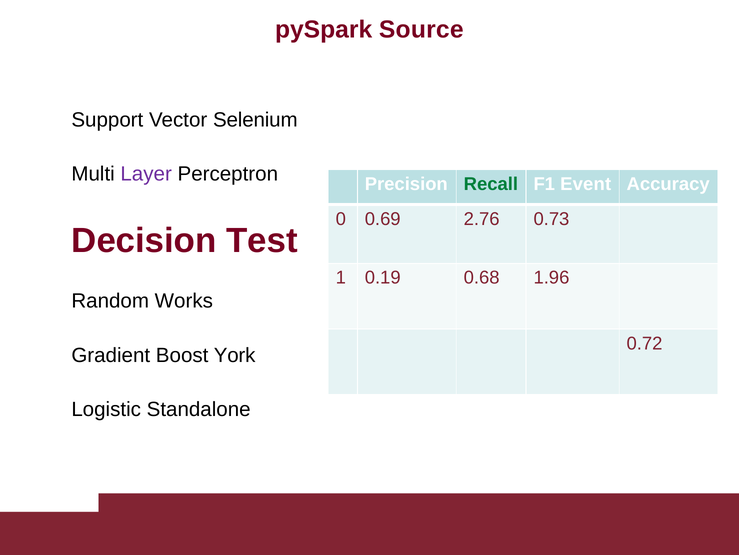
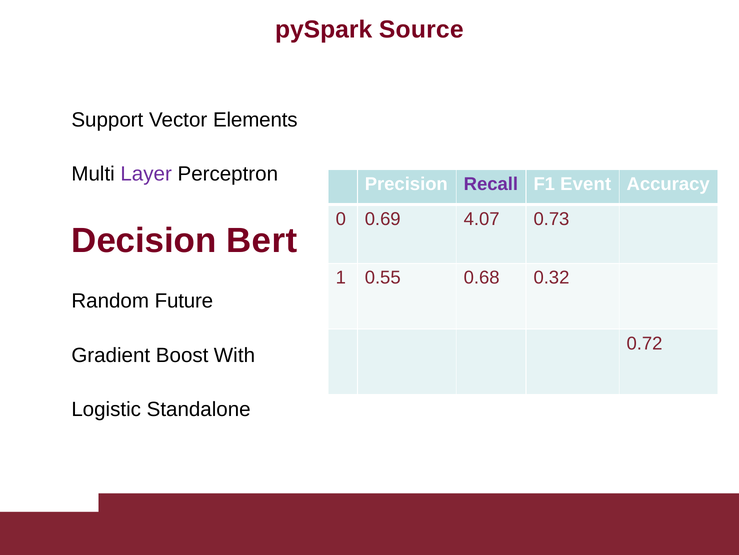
Selenium: Selenium -> Elements
Recall colour: green -> purple
2.76: 2.76 -> 4.07
Test: Test -> Bert
0.19: 0.19 -> 0.55
1.96: 1.96 -> 0.32
Works: Works -> Future
York: York -> With
